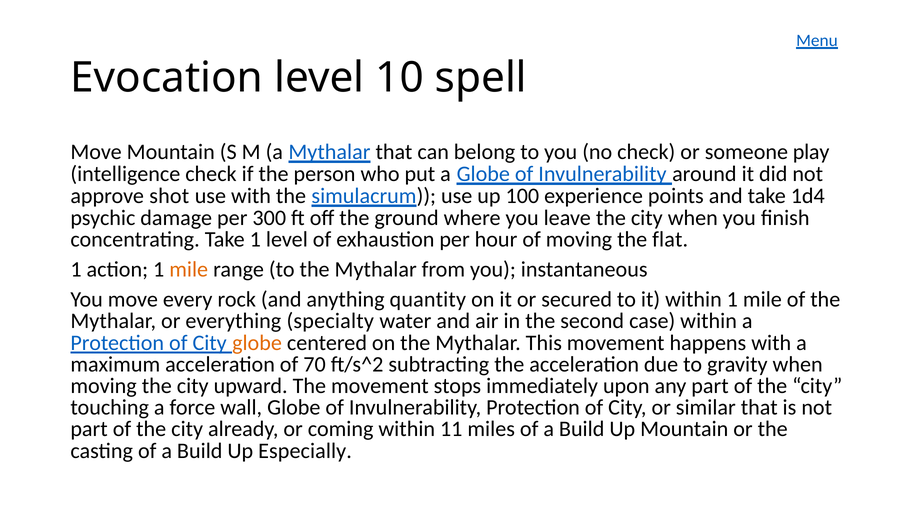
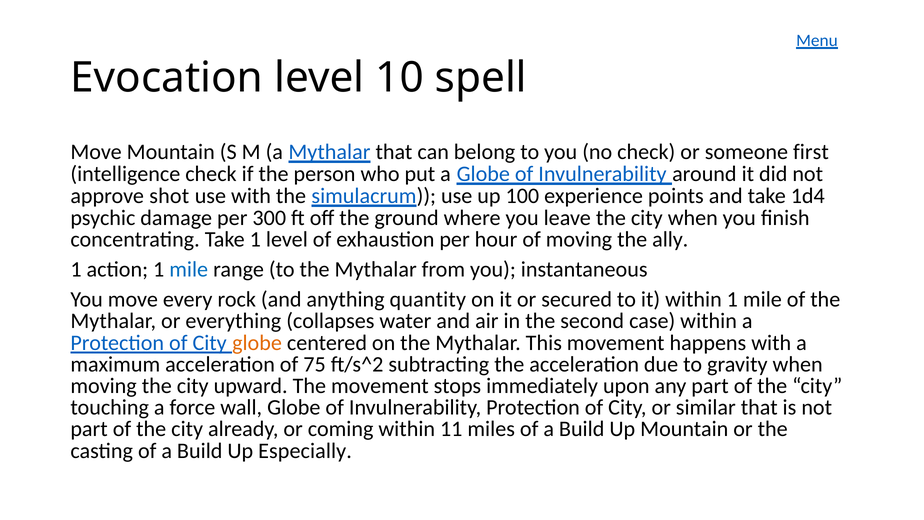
play: play -> first
flat: flat -> ally
mile at (189, 269) colour: orange -> blue
specialty: specialty -> collapses
70: 70 -> 75
